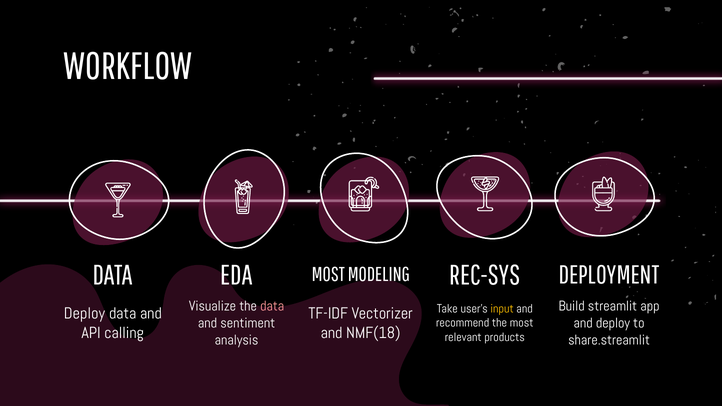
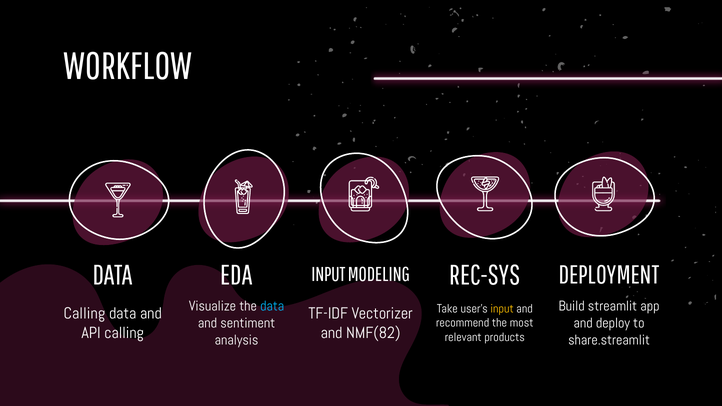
EDA MOST: MOST -> INPUT
data at (272, 306) colour: pink -> light blue
Deploy at (84, 314): Deploy -> Calling
NMF(18: NMF(18 -> NMF(82
